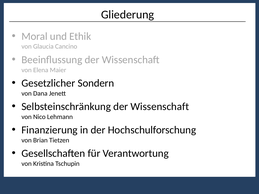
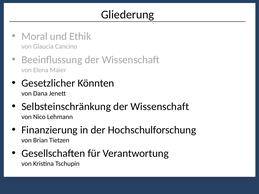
Sondern: Sondern -> Könnten
